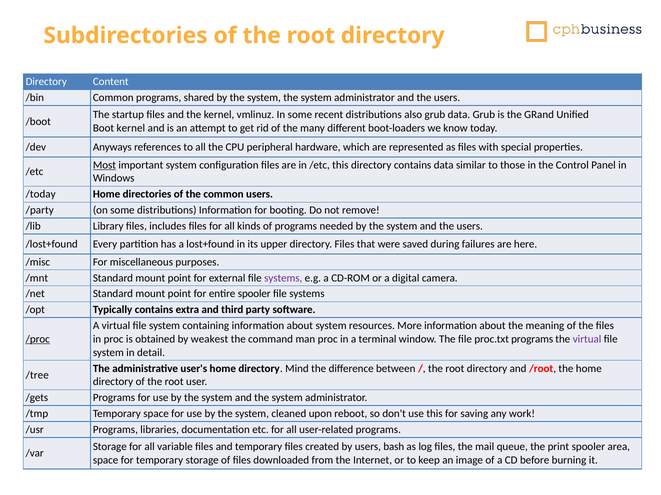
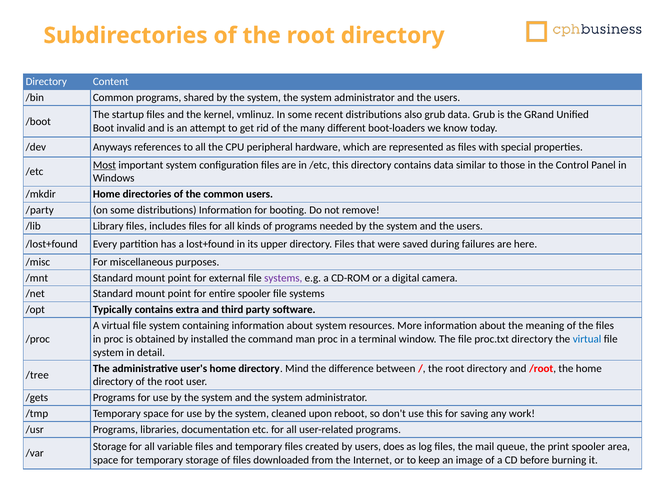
Boot kernel: kernel -> invalid
/today: /today -> /mkdir
/proc underline: present -> none
weakest: weakest -> installed
proc.txt programs: programs -> directory
virtual at (587, 340) colour: purple -> blue
bash: bash -> does
